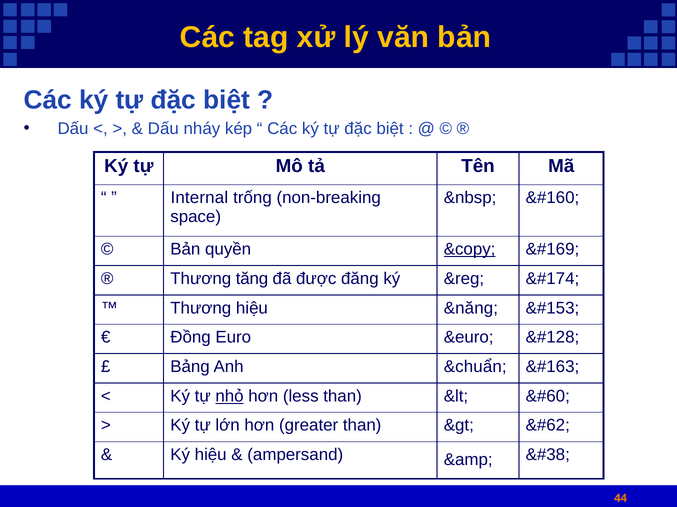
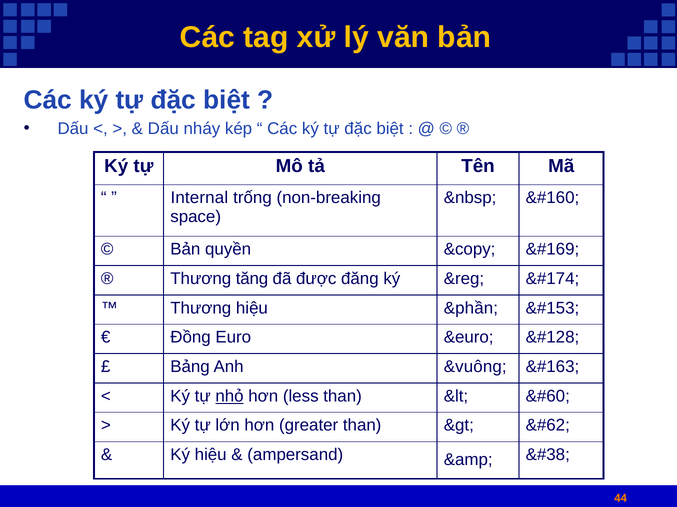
&copy underline: present -> none
&năng: &năng -> &phần
&chuẩn: &chuẩn -> &vuông
